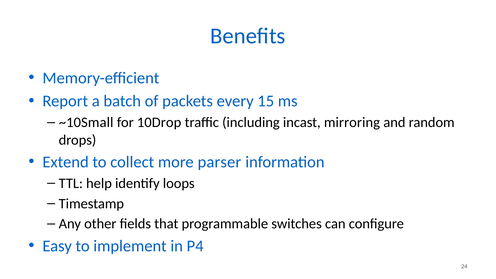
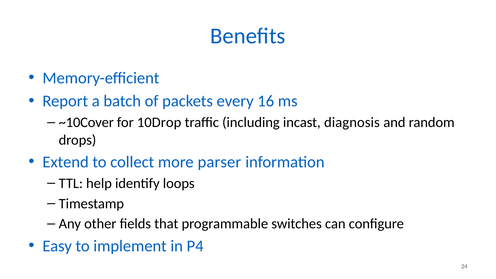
15: 15 -> 16
~10Small: ~10Small -> ~10Cover
mirroring: mirroring -> diagnosis
